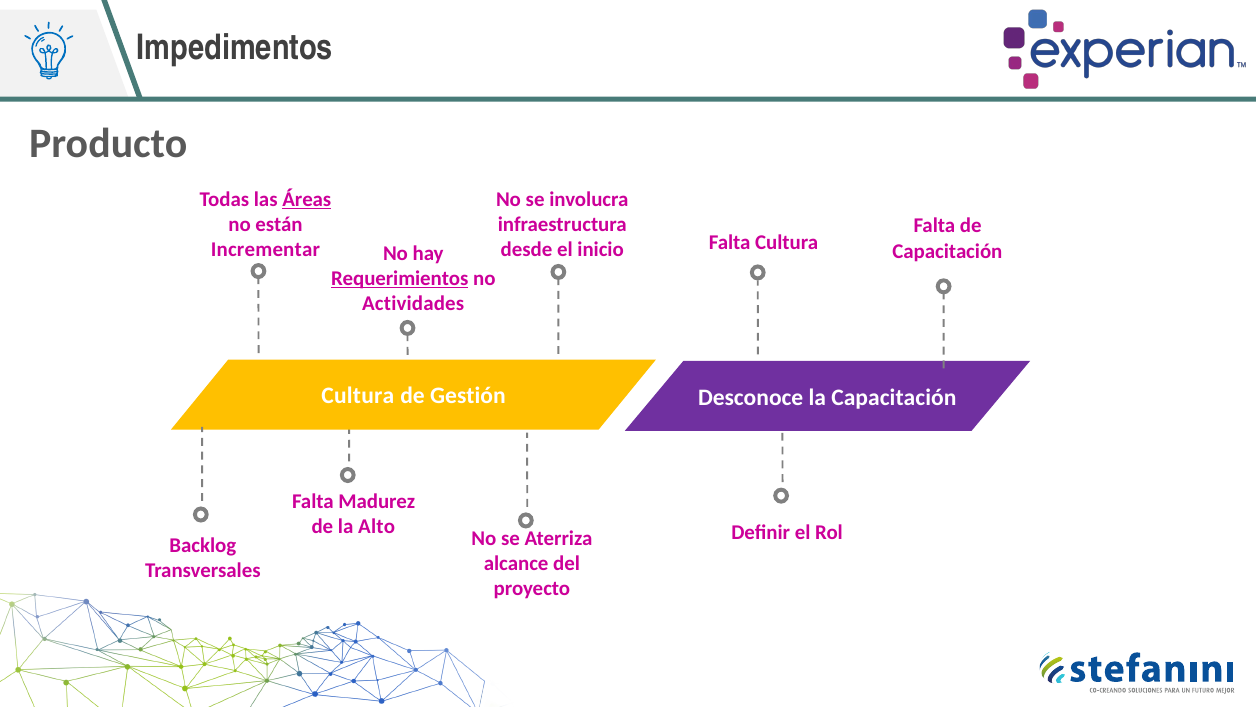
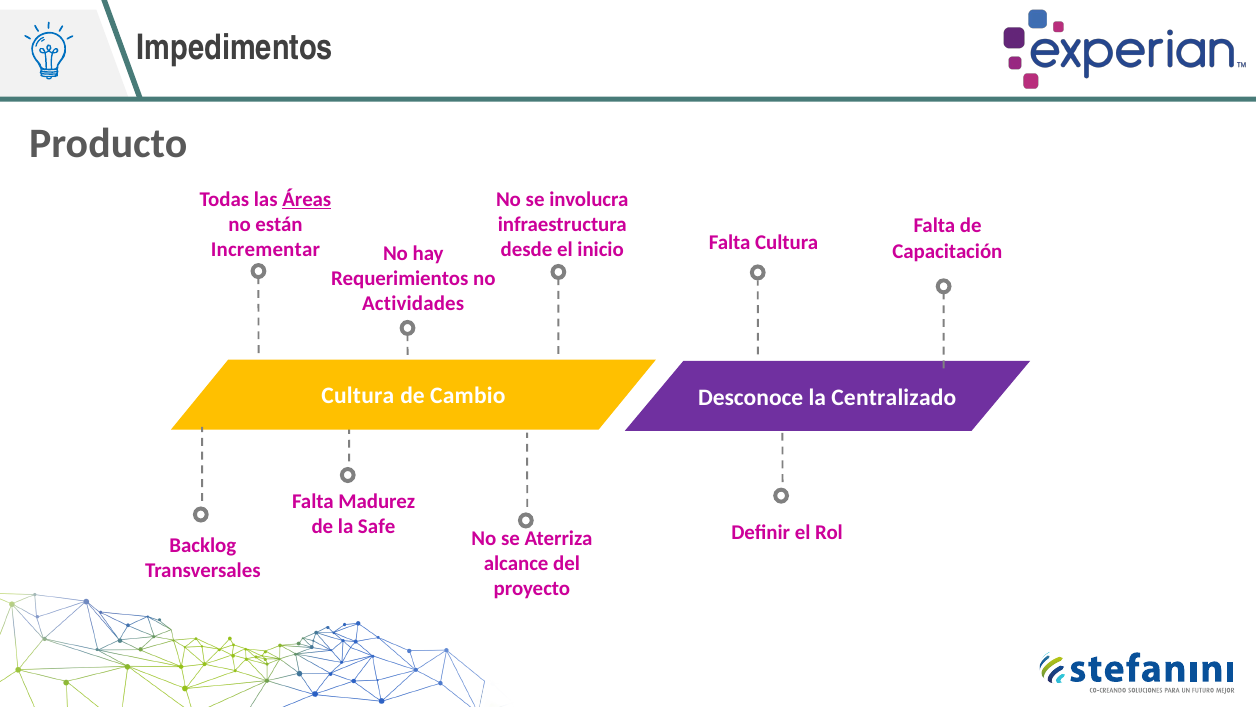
Requerimientos underline: present -> none
Gestión: Gestión -> Cambio
la Capacitación: Capacitación -> Centralizado
Alto: Alto -> Safe
